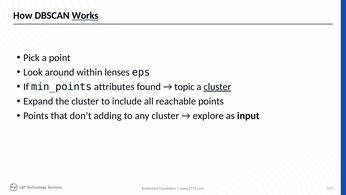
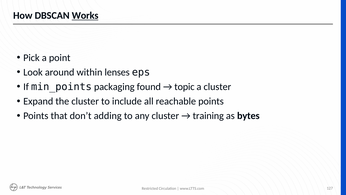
attributes: attributes -> packaging
cluster at (217, 87) underline: present -> none
explore: explore -> training
input: input -> bytes
